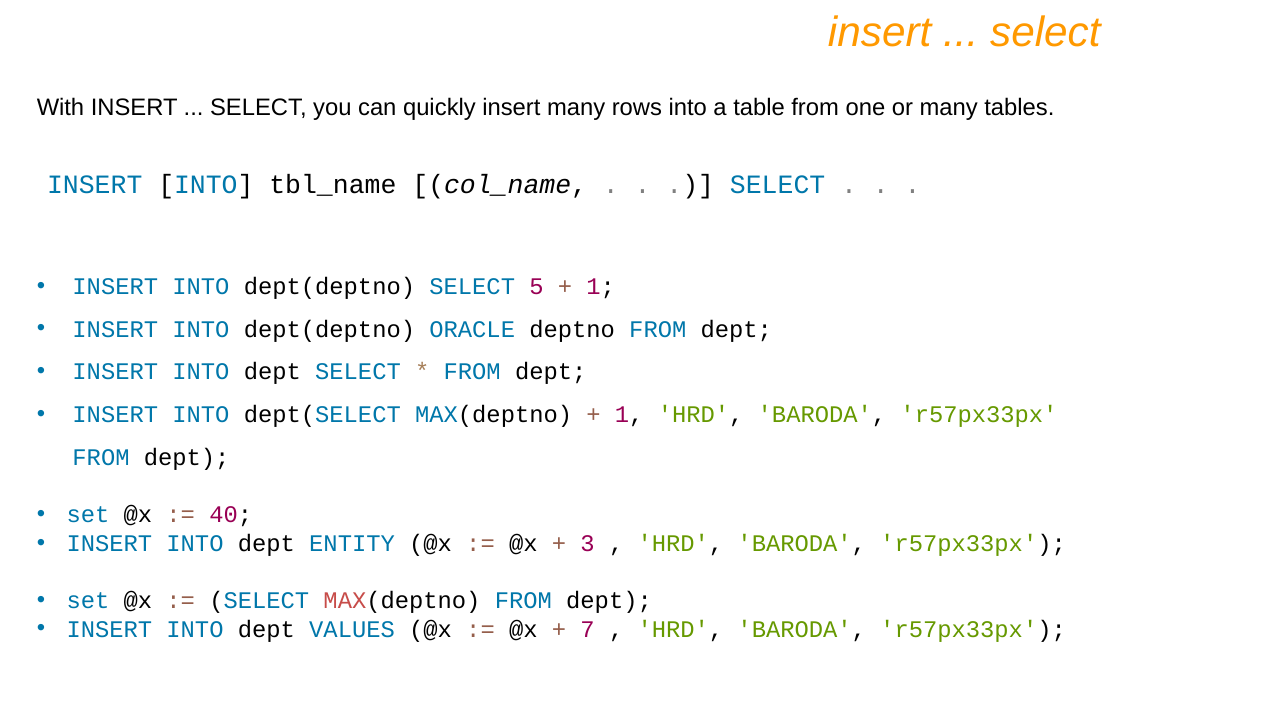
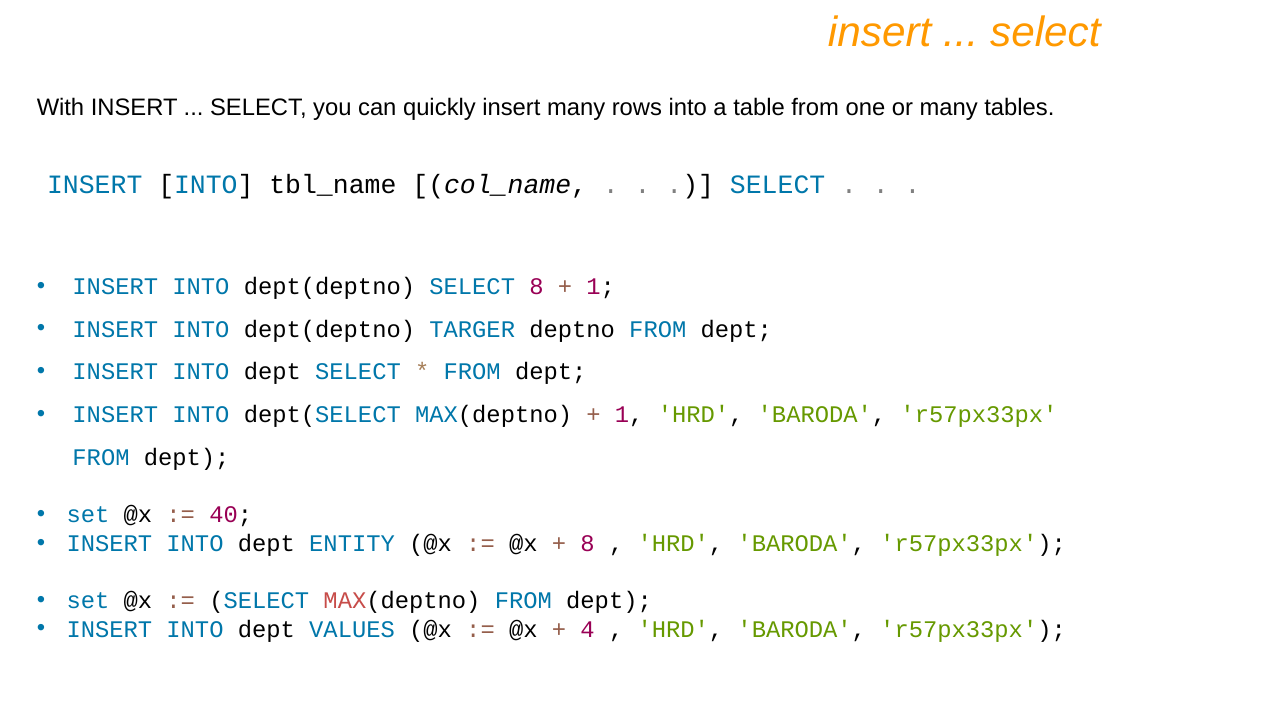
SELECT 5: 5 -> 8
ORACLE: ORACLE -> TARGER
3 at (588, 543): 3 -> 8
7: 7 -> 4
